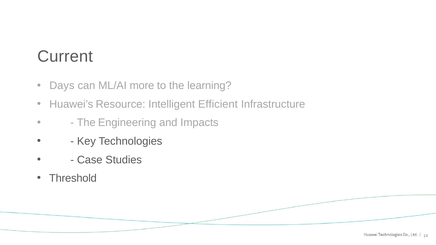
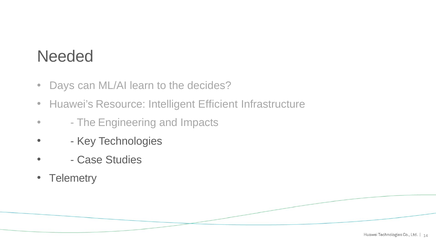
Current: Current -> Needed
more: more -> learn
learning: learning -> decides
Threshold: Threshold -> Telemetry
